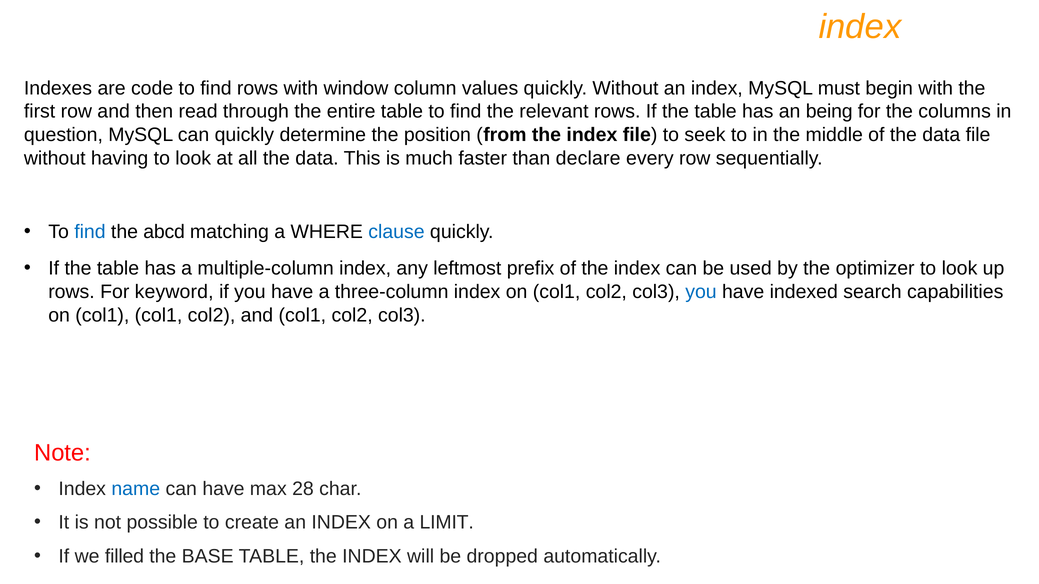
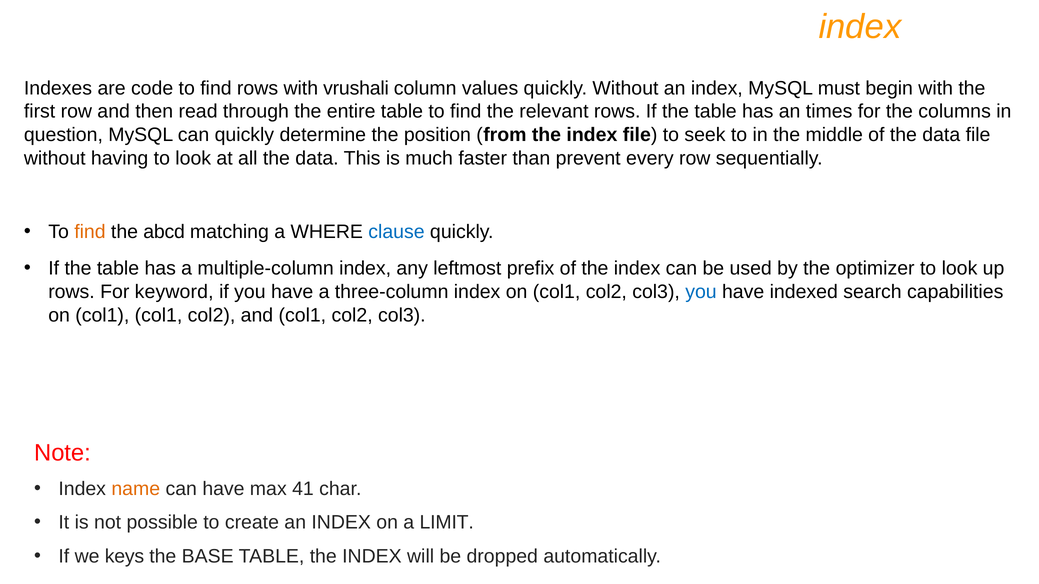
window: window -> vrushali
being: being -> times
declare: declare -> prevent
find at (90, 232) colour: blue -> orange
name colour: blue -> orange
28: 28 -> 41
filled: filled -> keys
